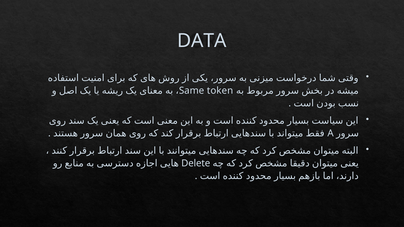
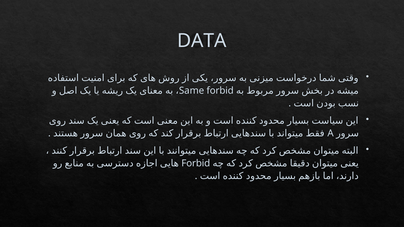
Same token: token -> forbid
Delete at (196, 163): Delete -> Forbid
